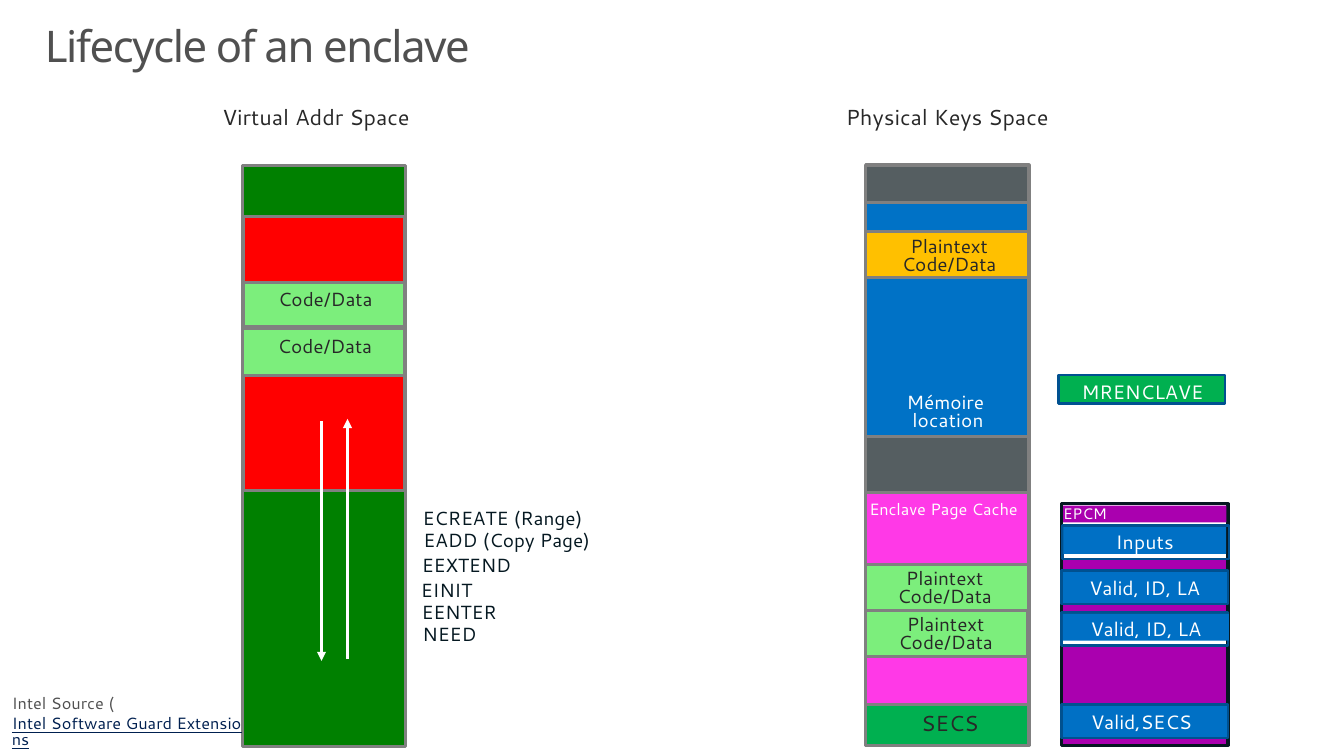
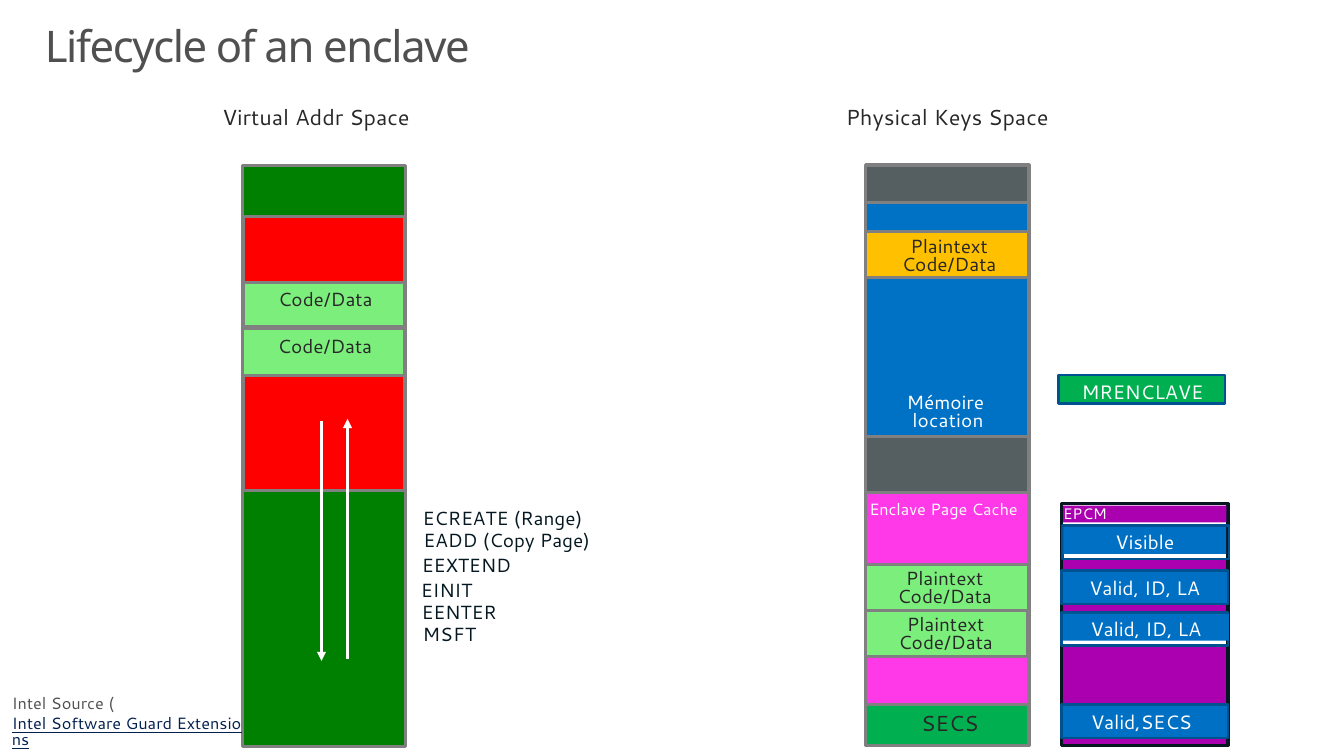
Inputs: Inputs -> Visible
NEED: NEED -> MSFT
